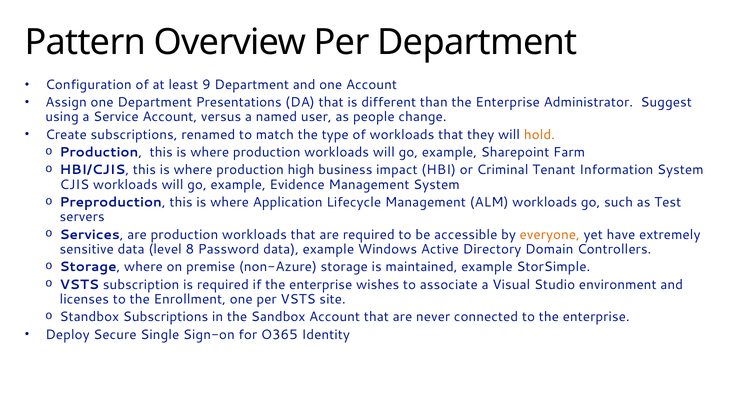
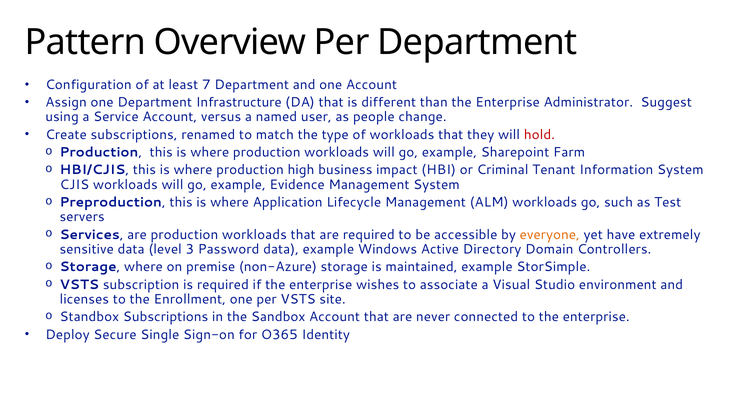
9: 9 -> 7
Presentations: Presentations -> Infrastructure
hold colour: orange -> red
8: 8 -> 3
